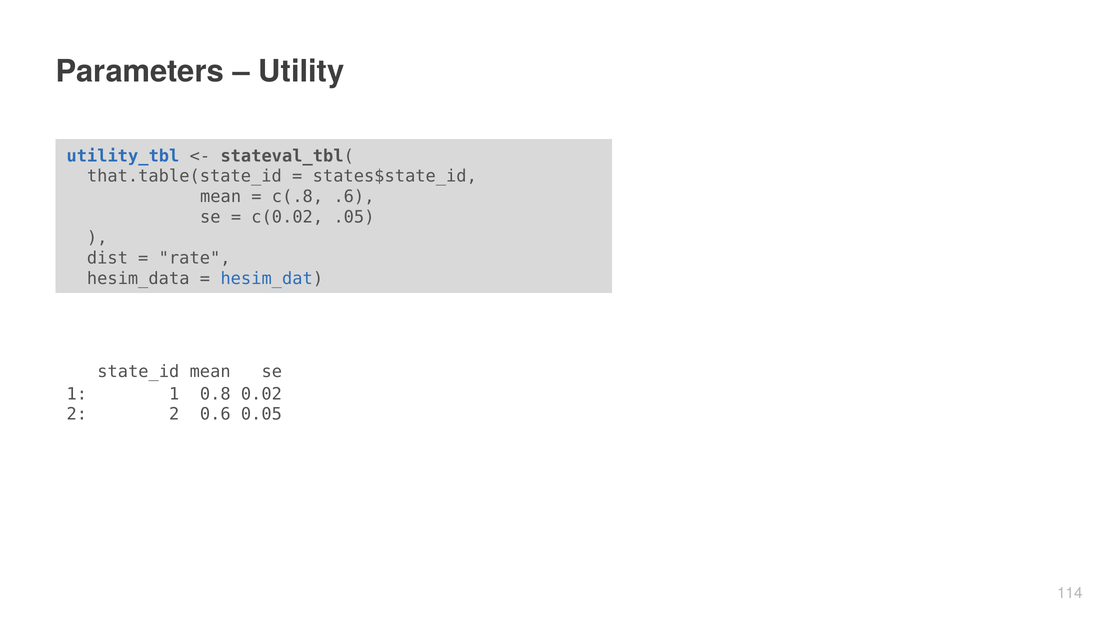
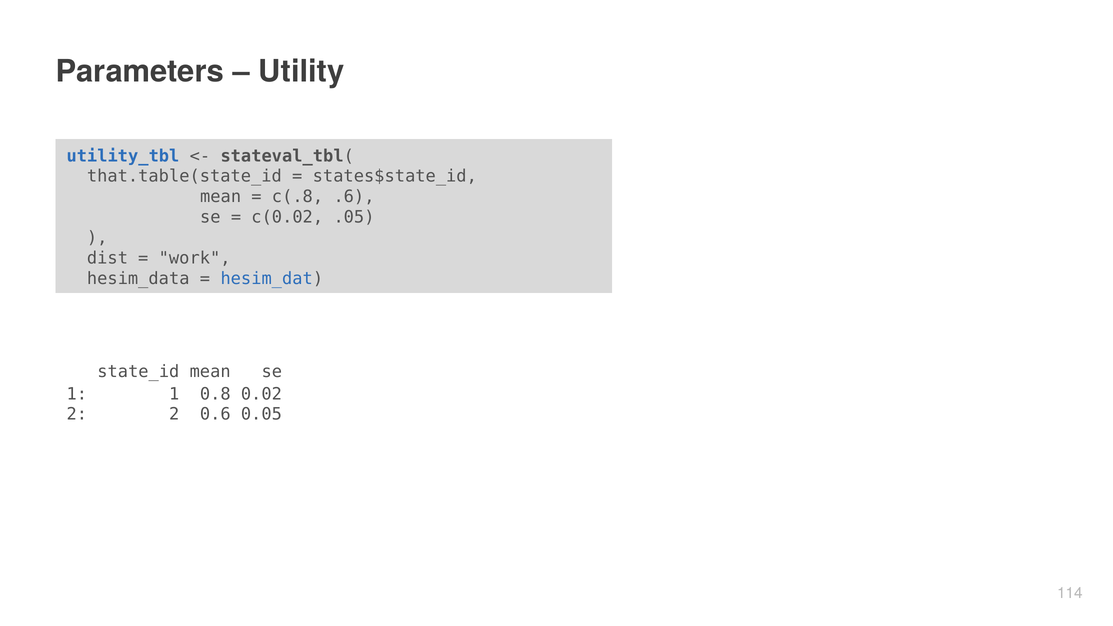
rate: rate -> work
